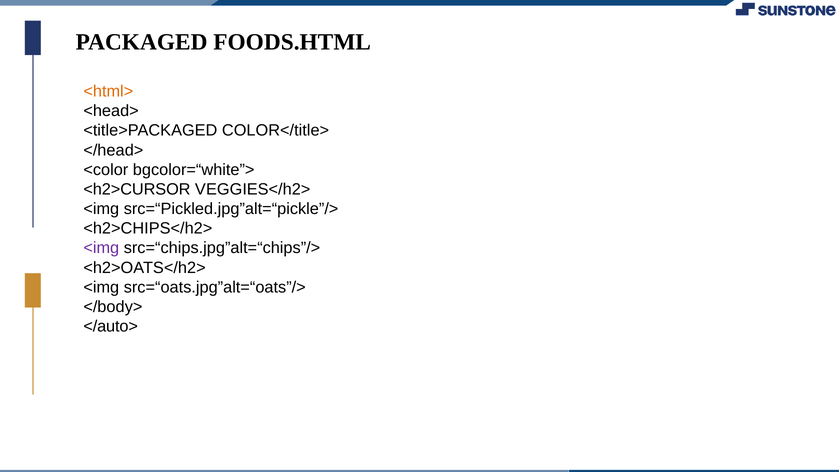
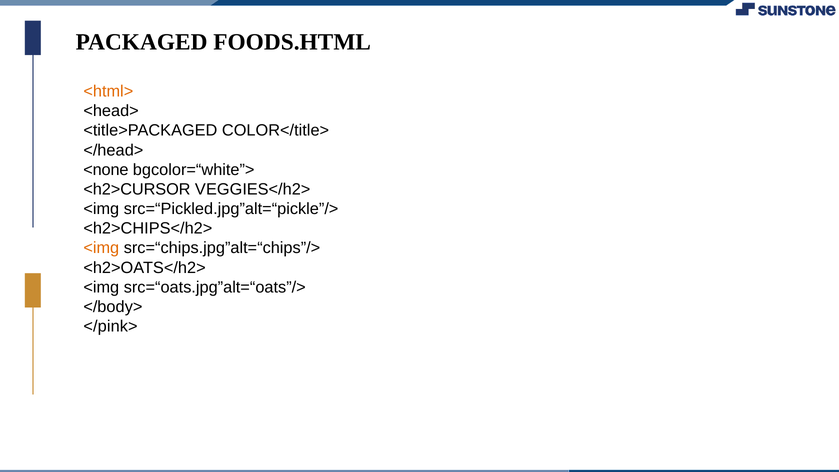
<color: <color -> <none
<img at (101, 248) colour: purple -> orange
</auto>: </auto> -> </pink>
